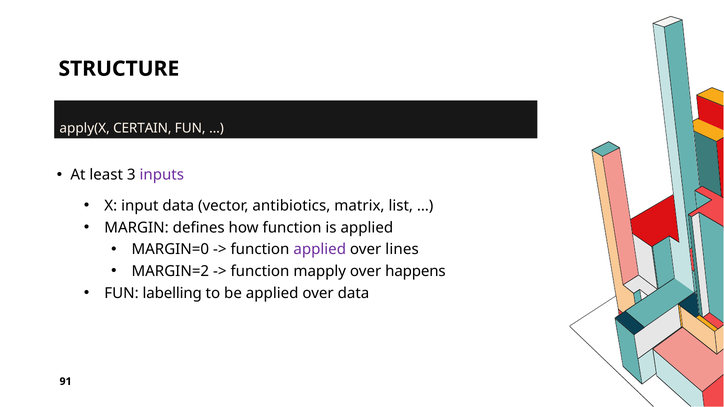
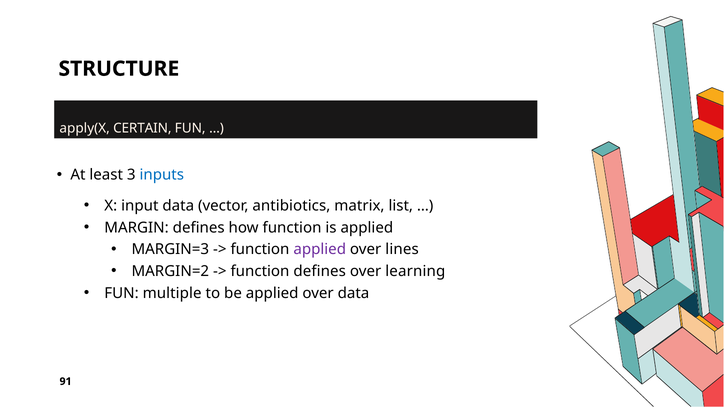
inputs colour: purple -> blue
MARGIN=0: MARGIN=0 -> MARGIN=3
function mapply: mapply -> defines
happens: happens -> learning
labelling: labelling -> multiple
